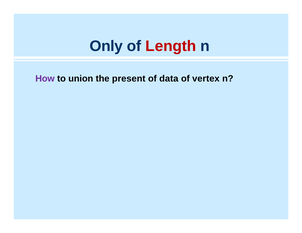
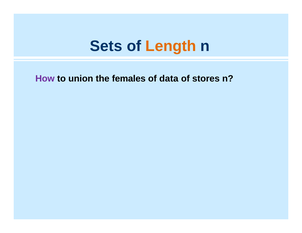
Only: Only -> Sets
Length colour: red -> orange
present: present -> females
vertex: vertex -> stores
